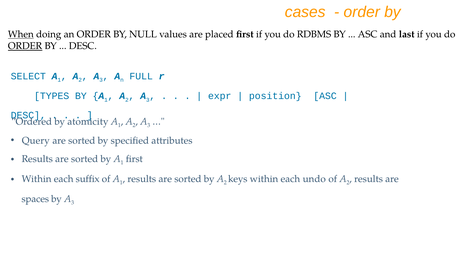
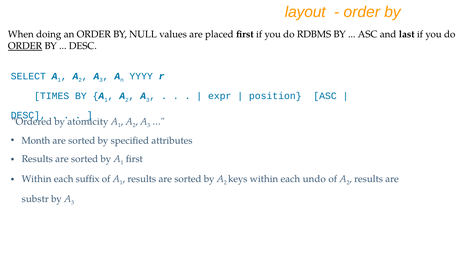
cases: cases -> layout
When underline: present -> none
FULL: FULL -> YYYY
TYPES: TYPES -> TIMES
Query: Query -> Month
spaces: spaces -> substr
